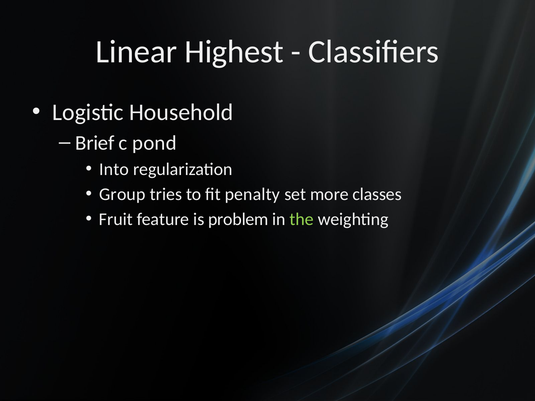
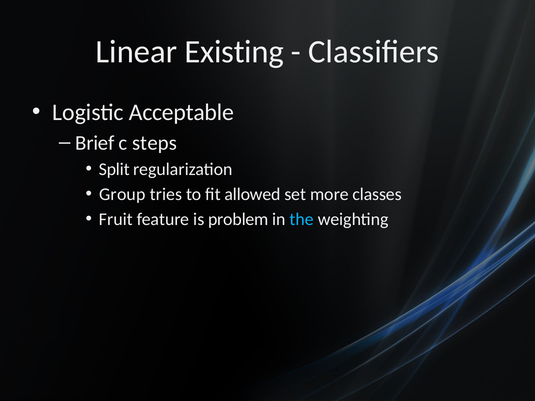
Highest: Highest -> Existing
Household: Household -> Acceptable
pond: pond -> steps
Into: Into -> Split
penalty: penalty -> allowed
the colour: light green -> light blue
